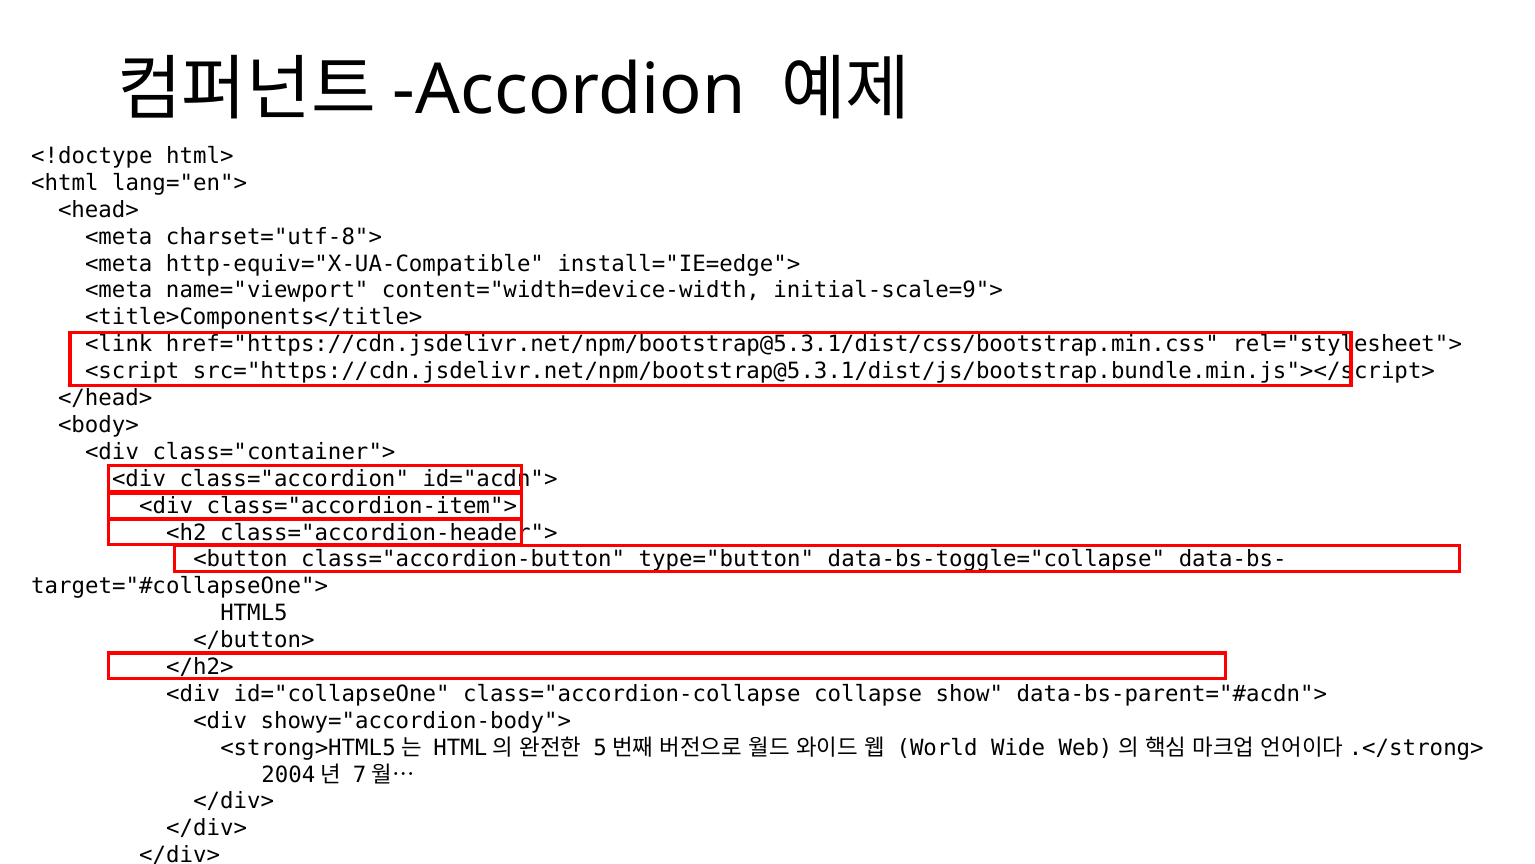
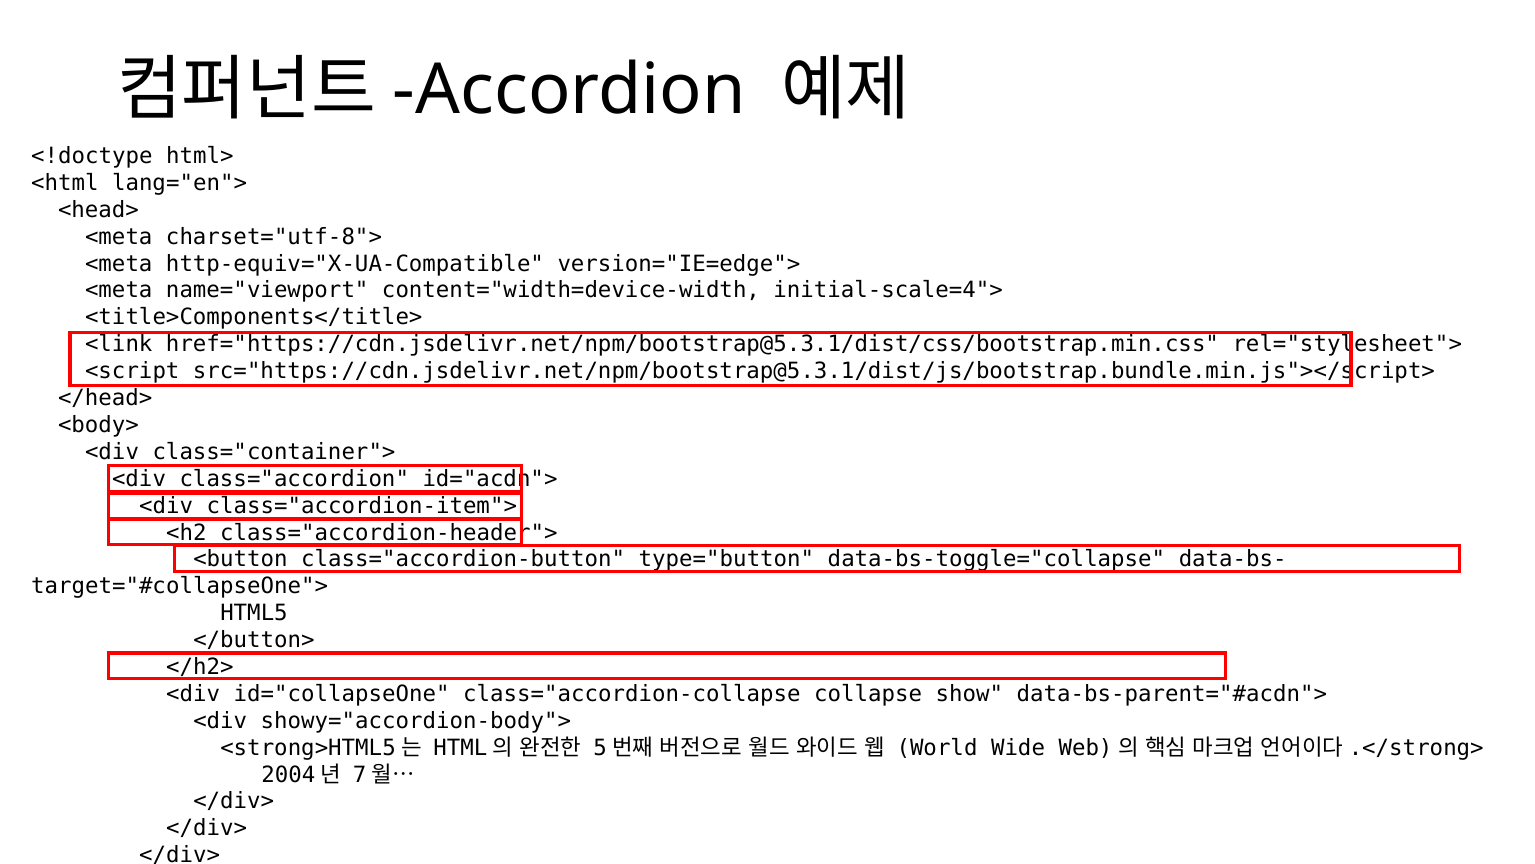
install="IE=edge">: install="IE=edge"> -> version="IE=edge">
initial-scale=9">: initial-scale=9"> -> initial-scale=4">
